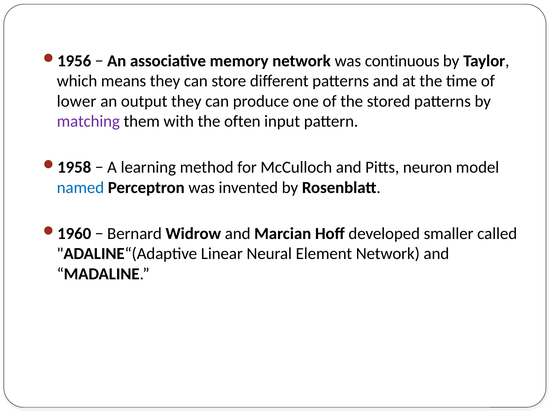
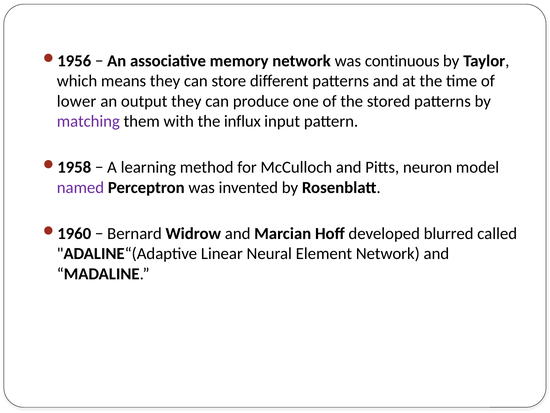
often: often -> influx
named colour: blue -> purple
smaller: smaller -> blurred
